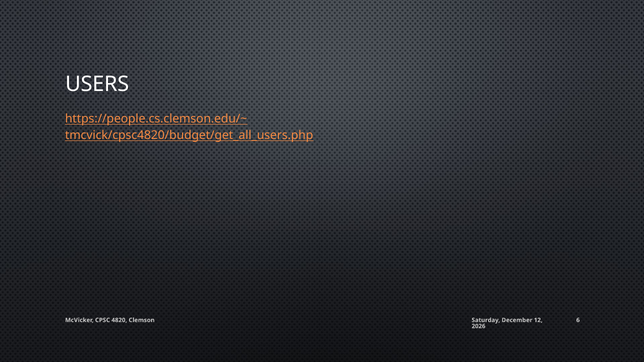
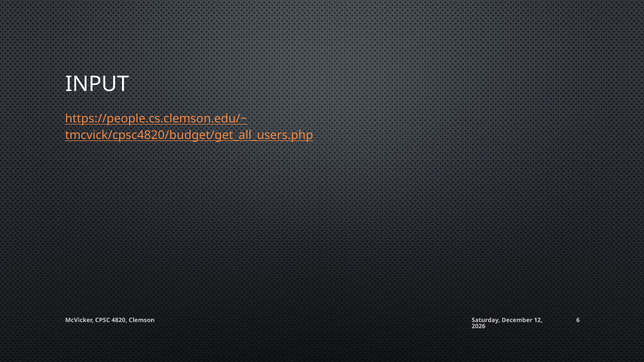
USERS: USERS -> INPUT
